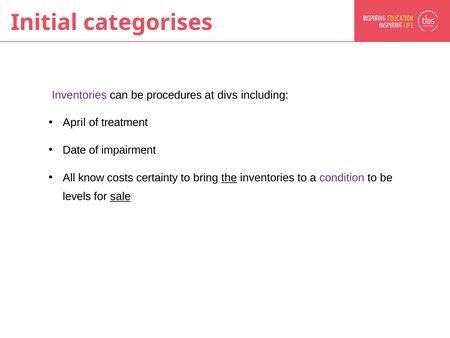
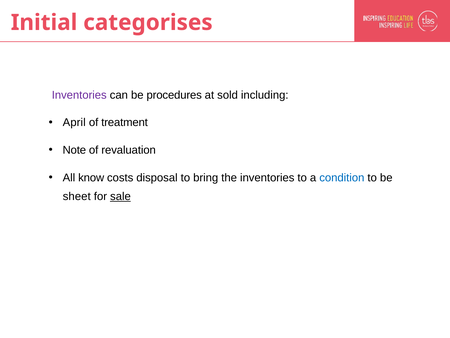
divs: divs -> sold
Date: Date -> Note
impairment: impairment -> revaluation
certainty: certainty -> disposal
the underline: present -> none
condition colour: purple -> blue
levels: levels -> sheet
